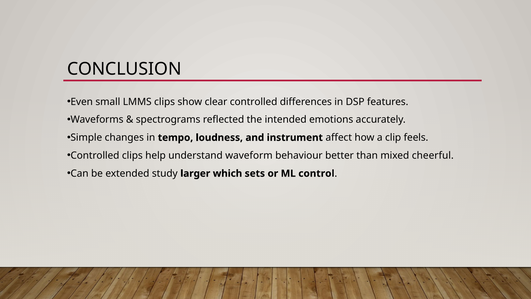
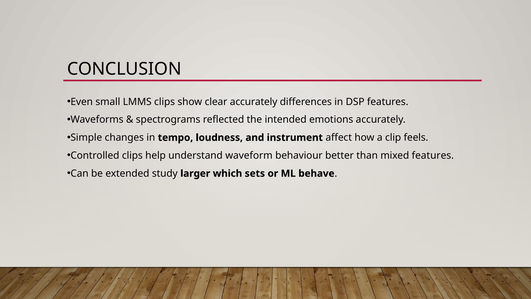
clear controlled: controlled -> accurately
mixed cheerful: cheerful -> features
control: control -> behave
